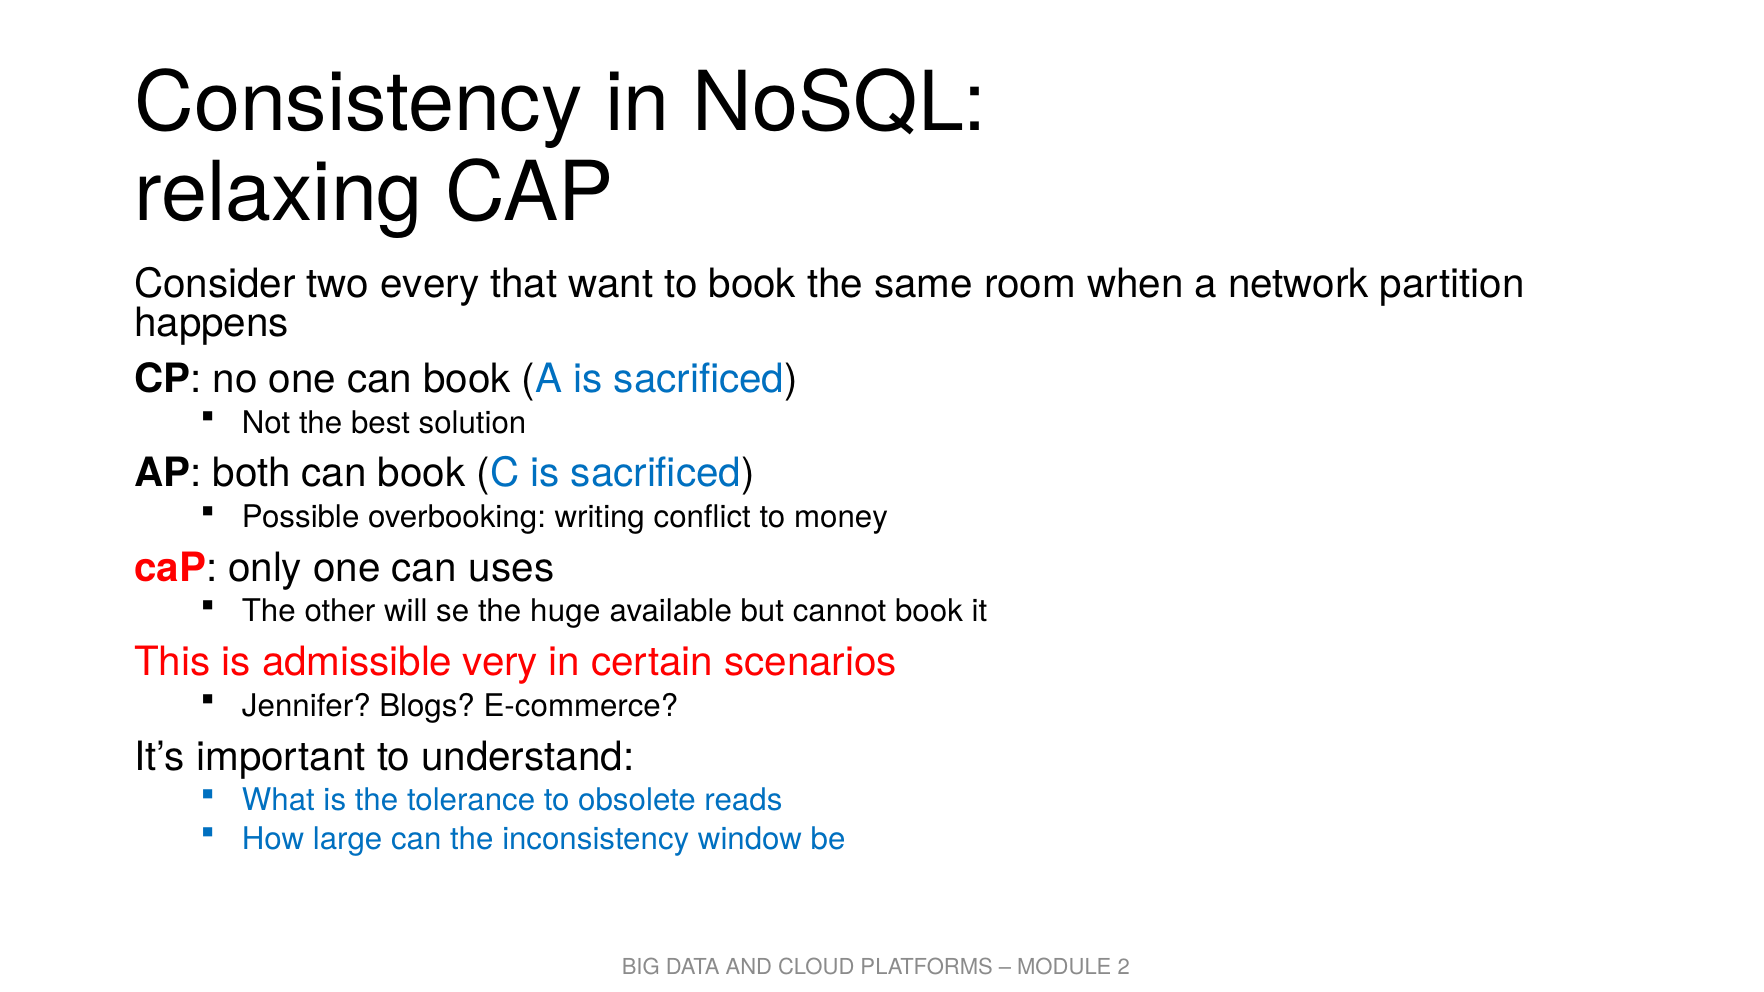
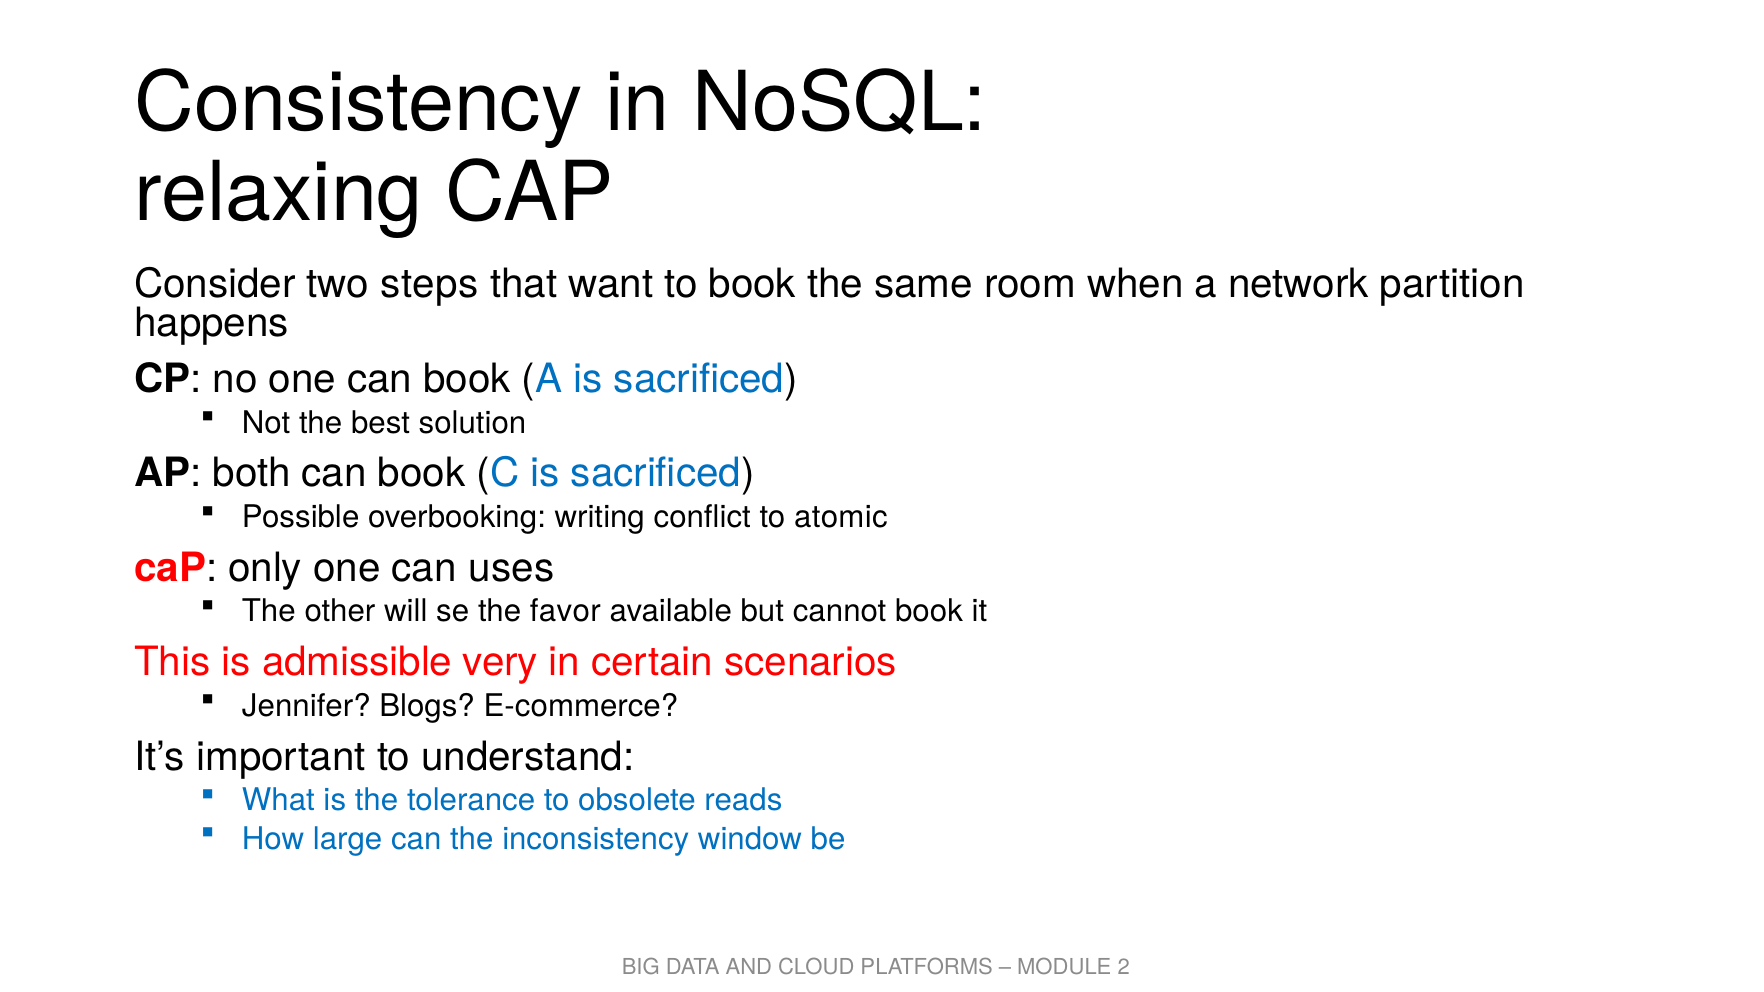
every: every -> steps
money: money -> atomic
huge: huge -> favor
